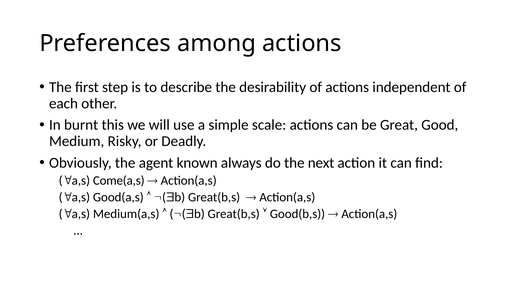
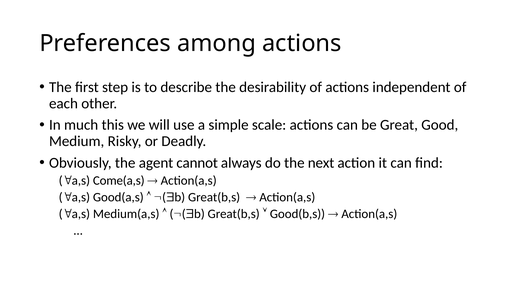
burnt: burnt -> much
known: known -> cannot
